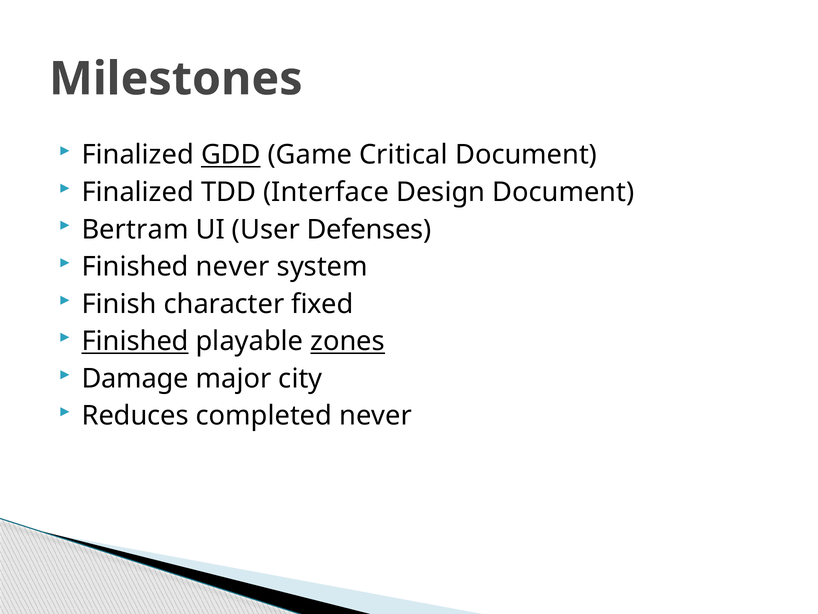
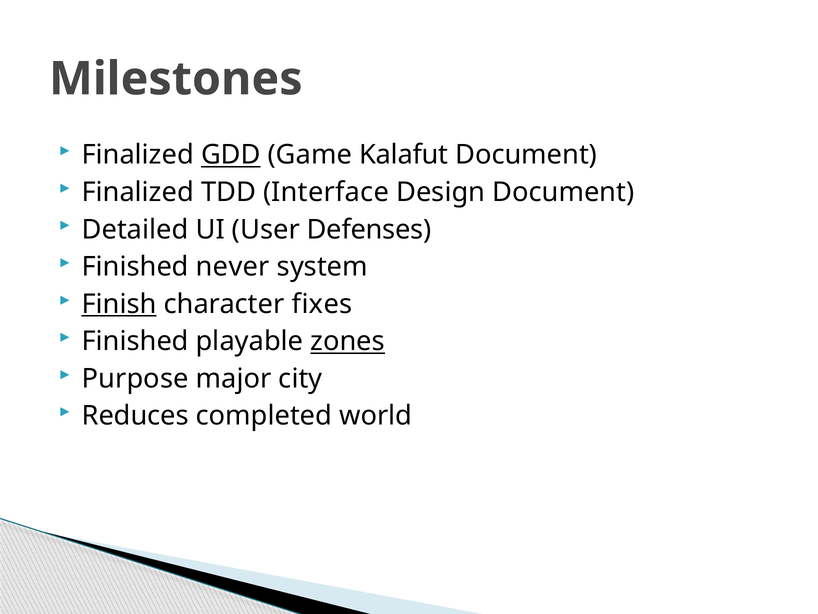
Critical: Critical -> Kalafut
Bertram: Bertram -> Detailed
Finish underline: none -> present
fixed: fixed -> fixes
Finished at (135, 341) underline: present -> none
Damage: Damage -> Purpose
completed never: never -> world
